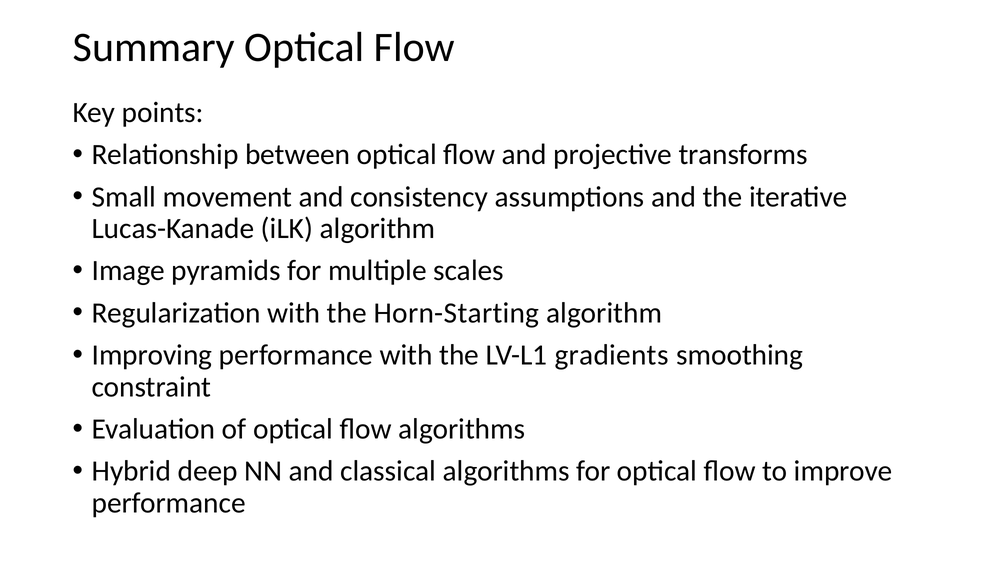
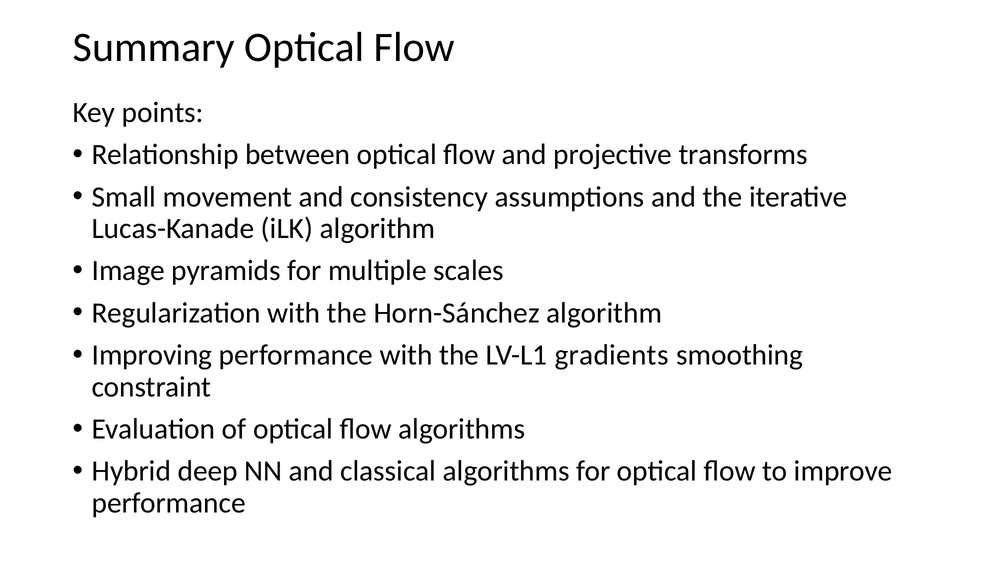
Horn-Starting: Horn-Starting -> Horn-Sánchez
